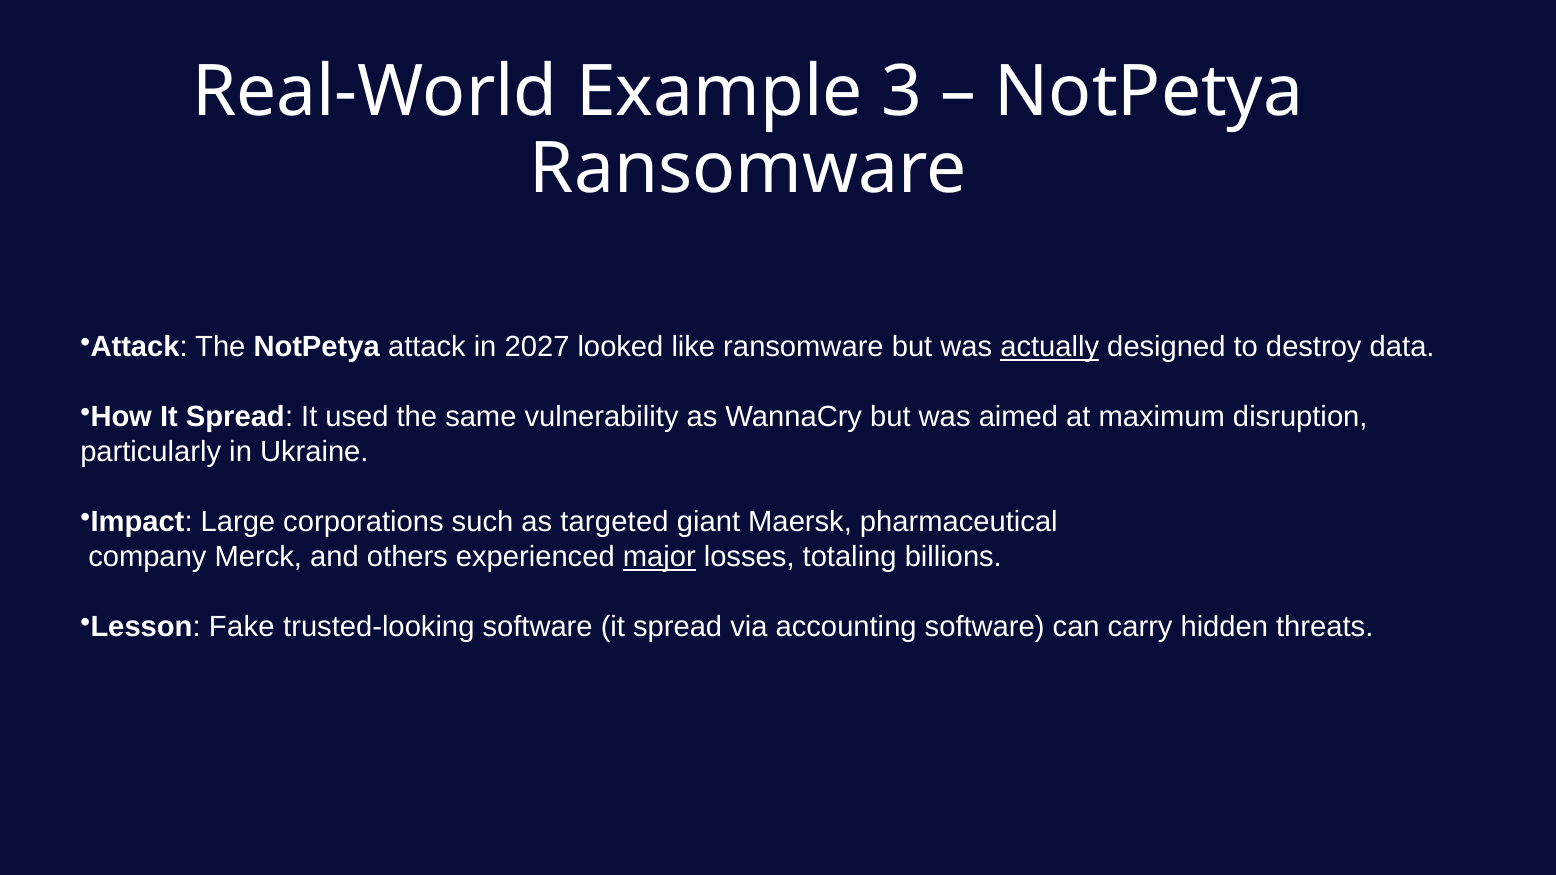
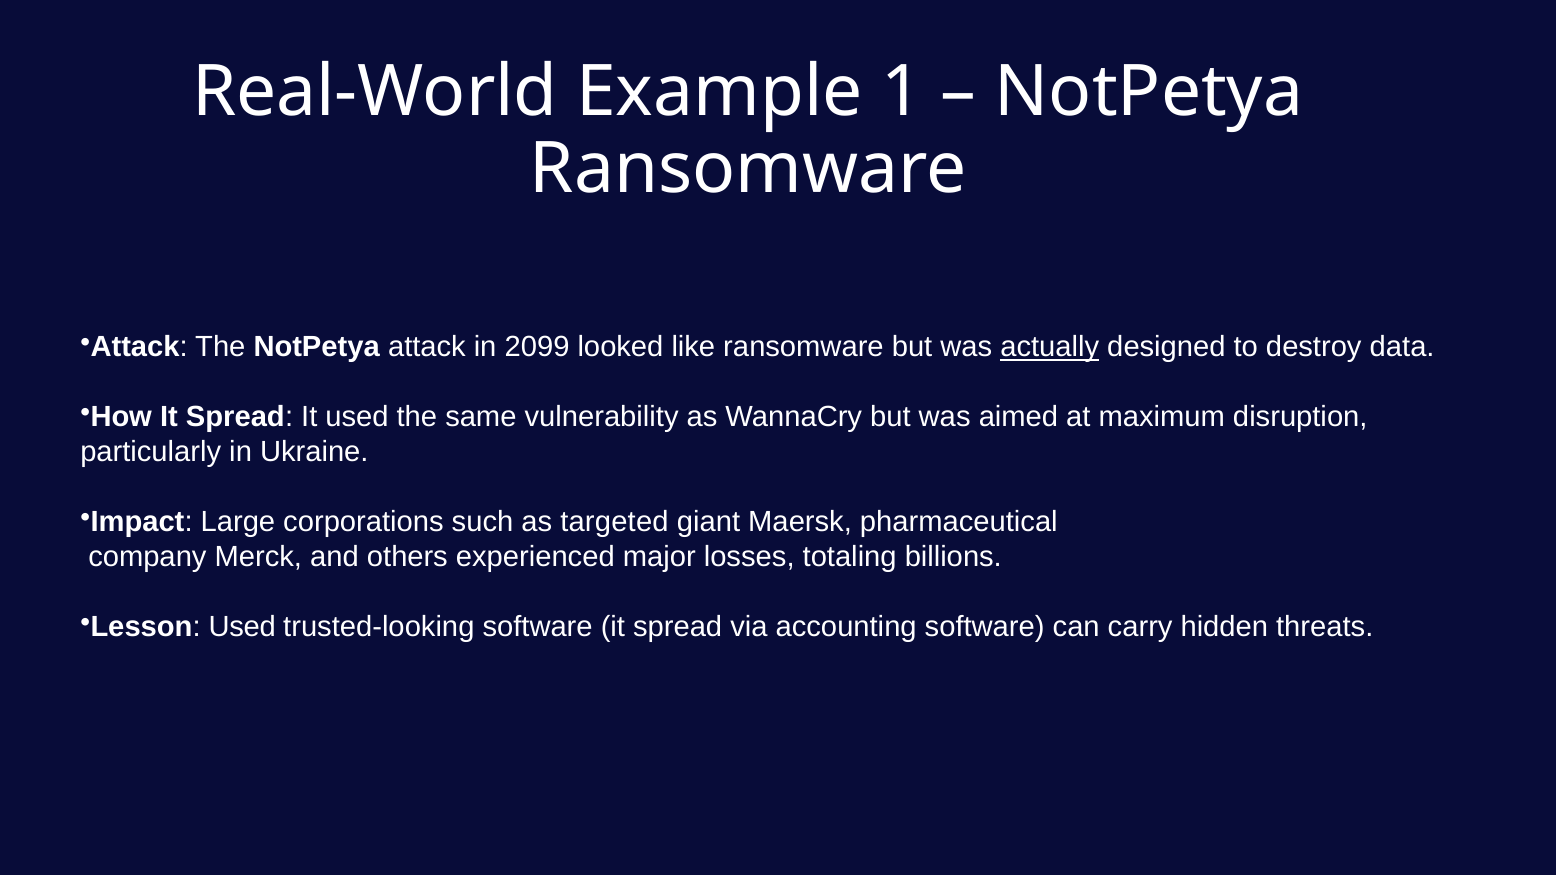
3: 3 -> 1
2027: 2027 -> 2099
major underline: present -> none
Lesson Fake: Fake -> Used
